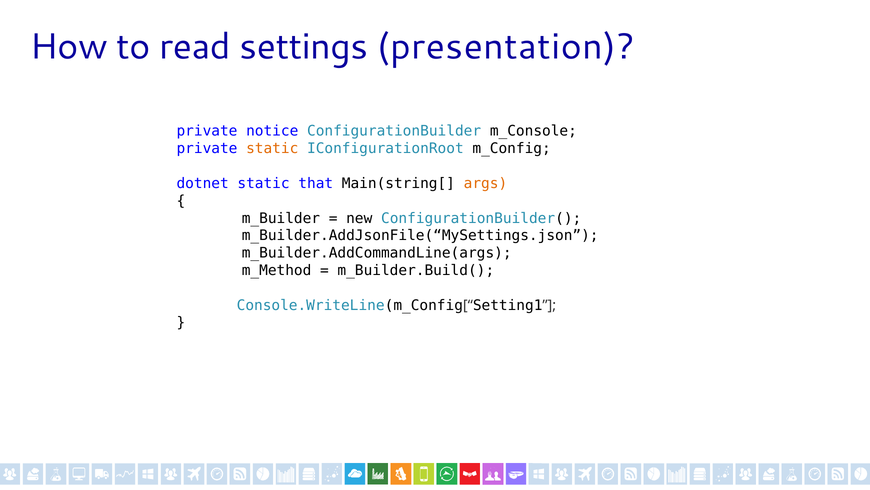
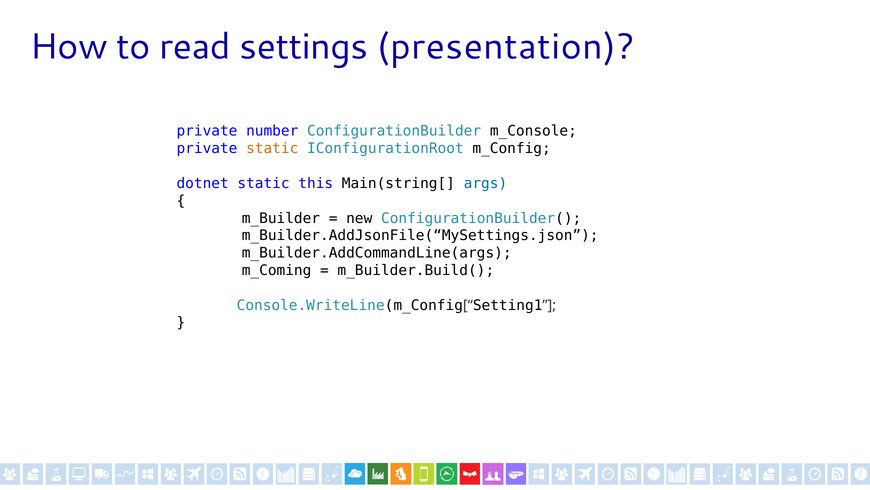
notice: notice -> number
that: that -> this
args colour: orange -> blue
m_Method: m_Method -> m_Coming
